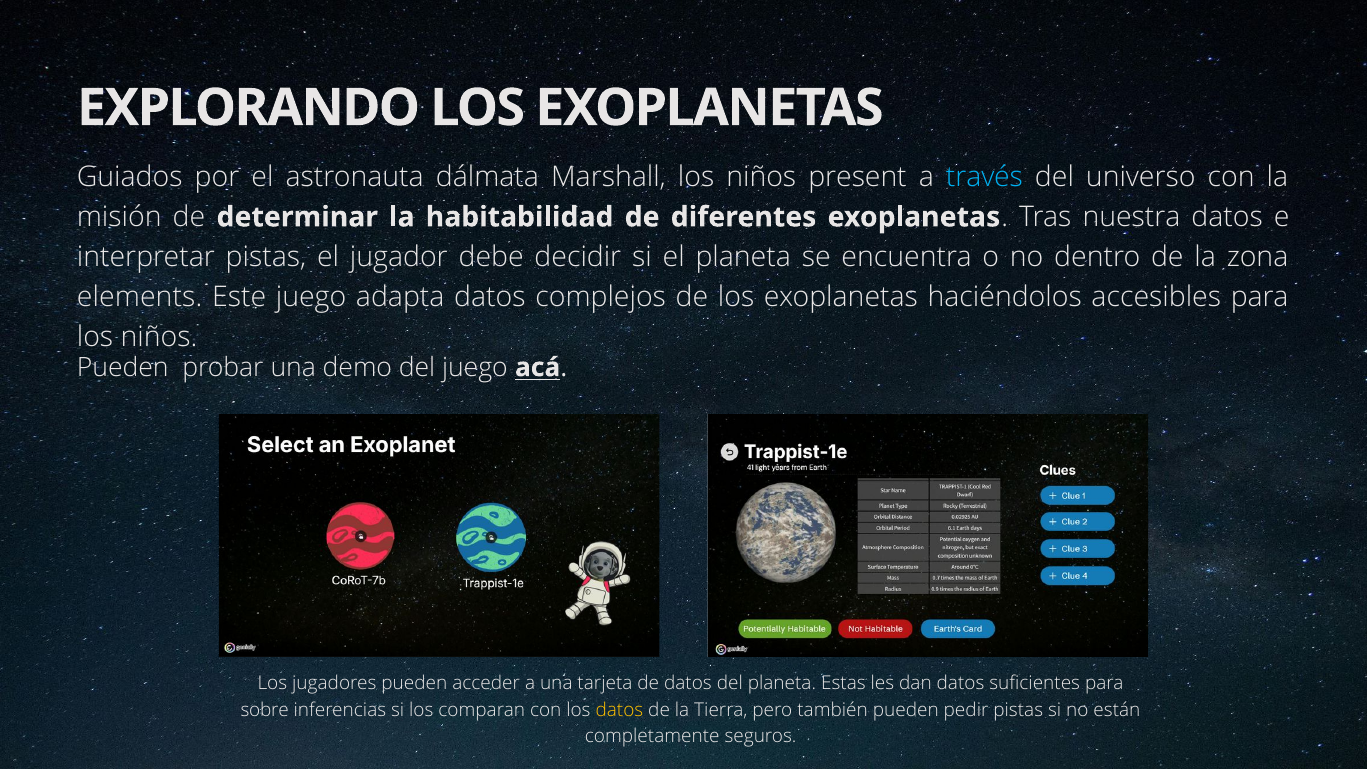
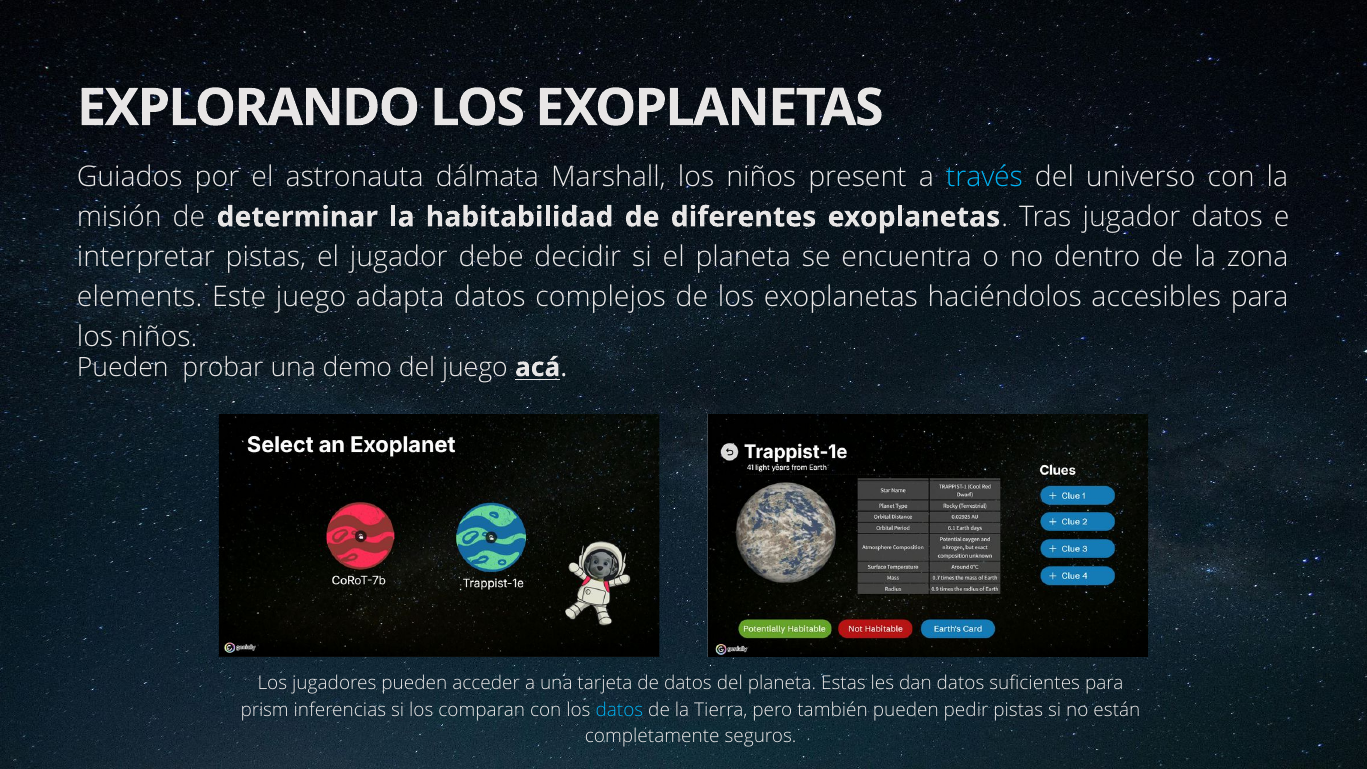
Tras nuestra: nuestra -> jugador
sobre: sobre -> prism
datos at (619, 710) colour: yellow -> light blue
